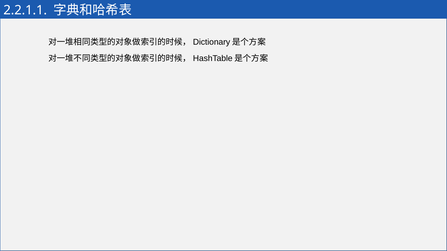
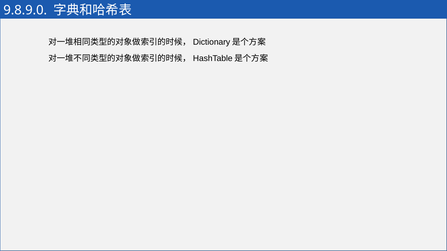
2.2.1.1: 2.2.1.1 -> 9.8.9.0
